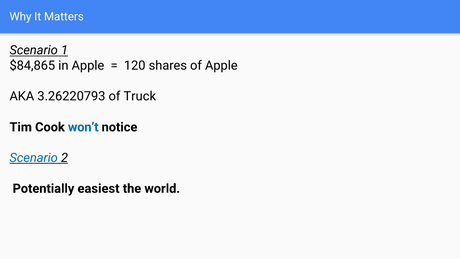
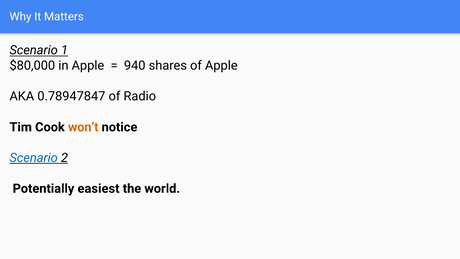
$84,865: $84,865 -> $80,000
120: 120 -> 940
3.26220793: 3.26220793 -> 0.78947847
Truck: Truck -> Radio
won’t colour: blue -> orange
